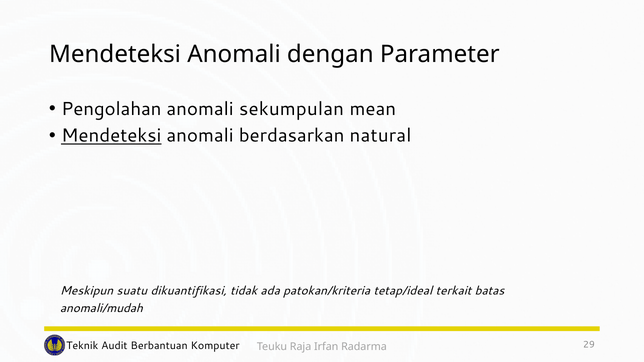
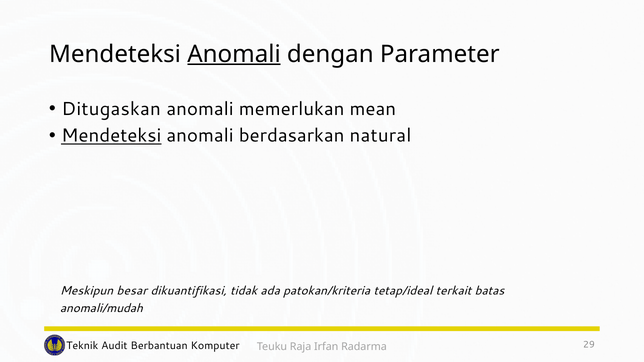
Anomali at (234, 54) underline: none -> present
Pengolahan: Pengolahan -> Ditugaskan
sekumpulan: sekumpulan -> memerlukan
suatu: suatu -> besar
